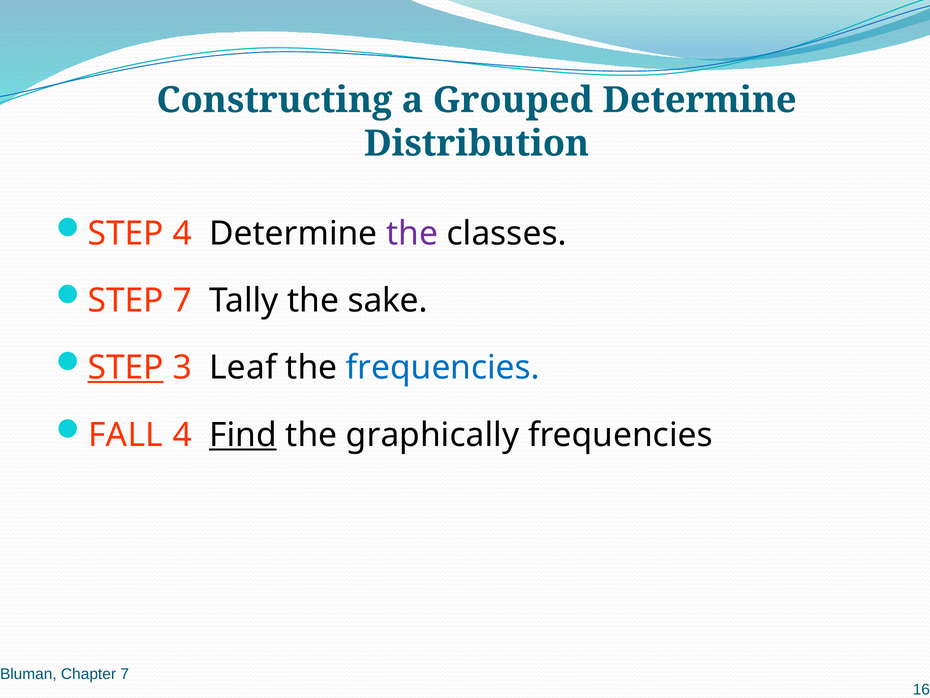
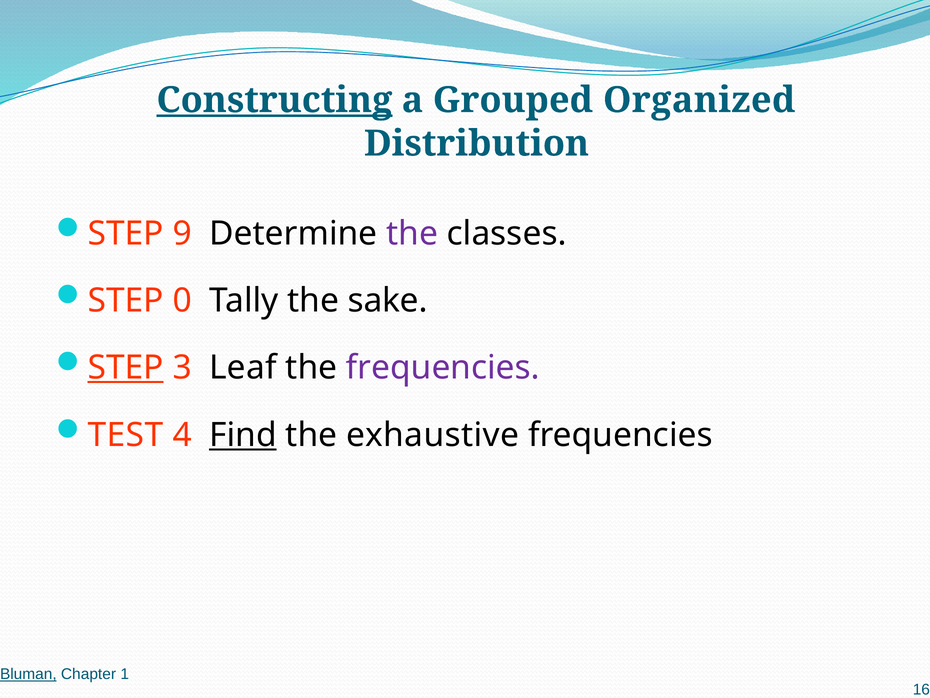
Constructing underline: none -> present
Grouped Determine: Determine -> Organized
STEP 4: 4 -> 9
STEP 7: 7 -> 0
frequencies at (443, 368) colour: blue -> purple
FALL: FALL -> TEST
graphically: graphically -> exhaustive
Bluman underline: none -> present
Chapter 7: 7 -> 1
